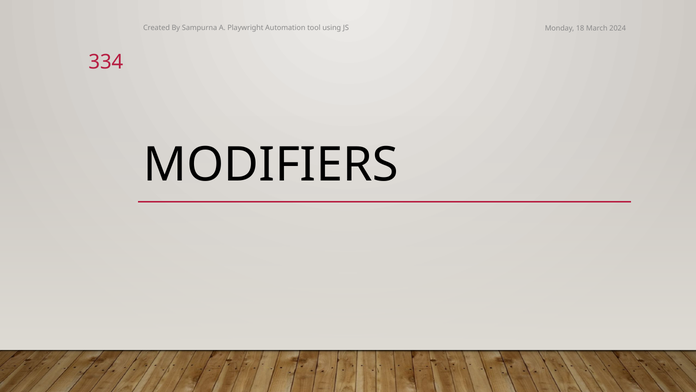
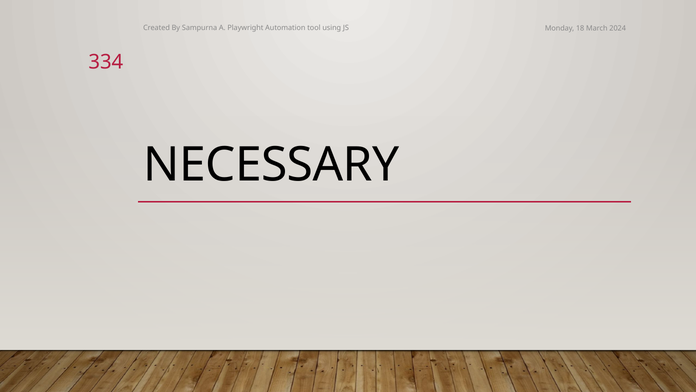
MODIFIERS: MODIFIERS -> NECESSARY
